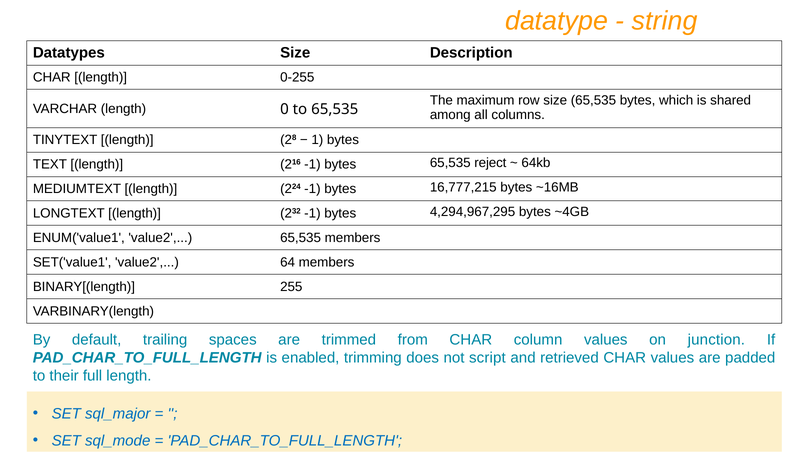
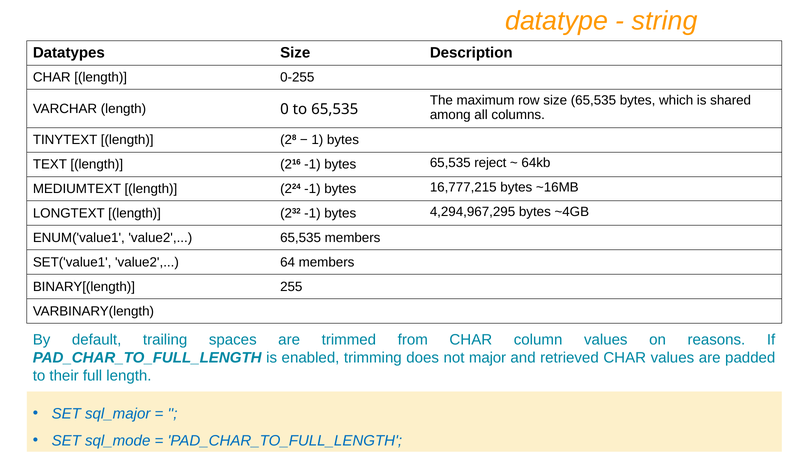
junction: junction -> reasons
script: script -> major
